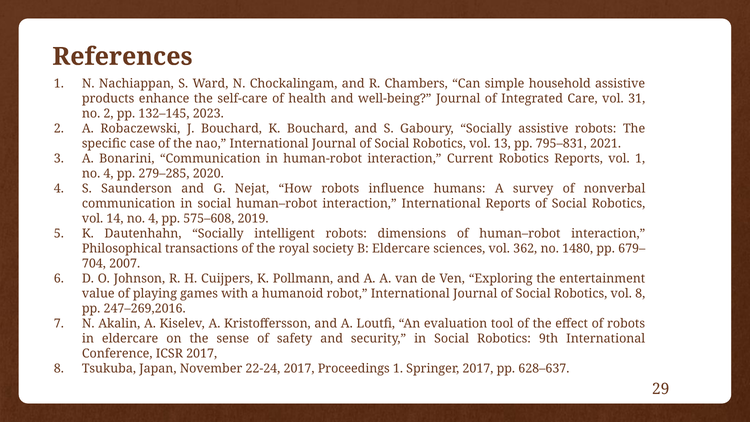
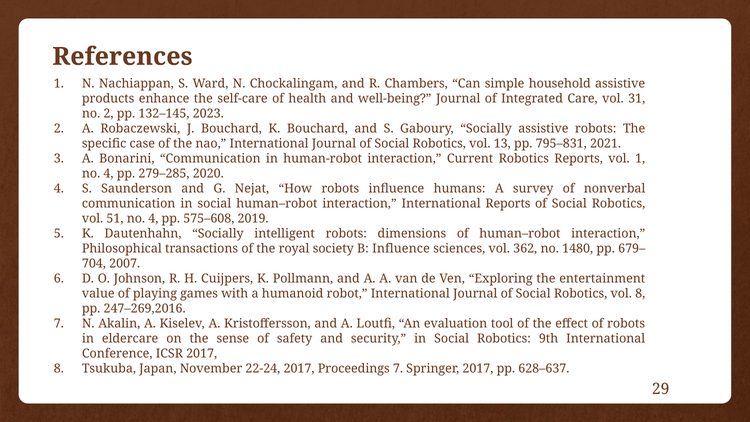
14: 14 -> 51
B Eldercare: Eldercare -> Influence
Proceedings 1: 1 -> 7
